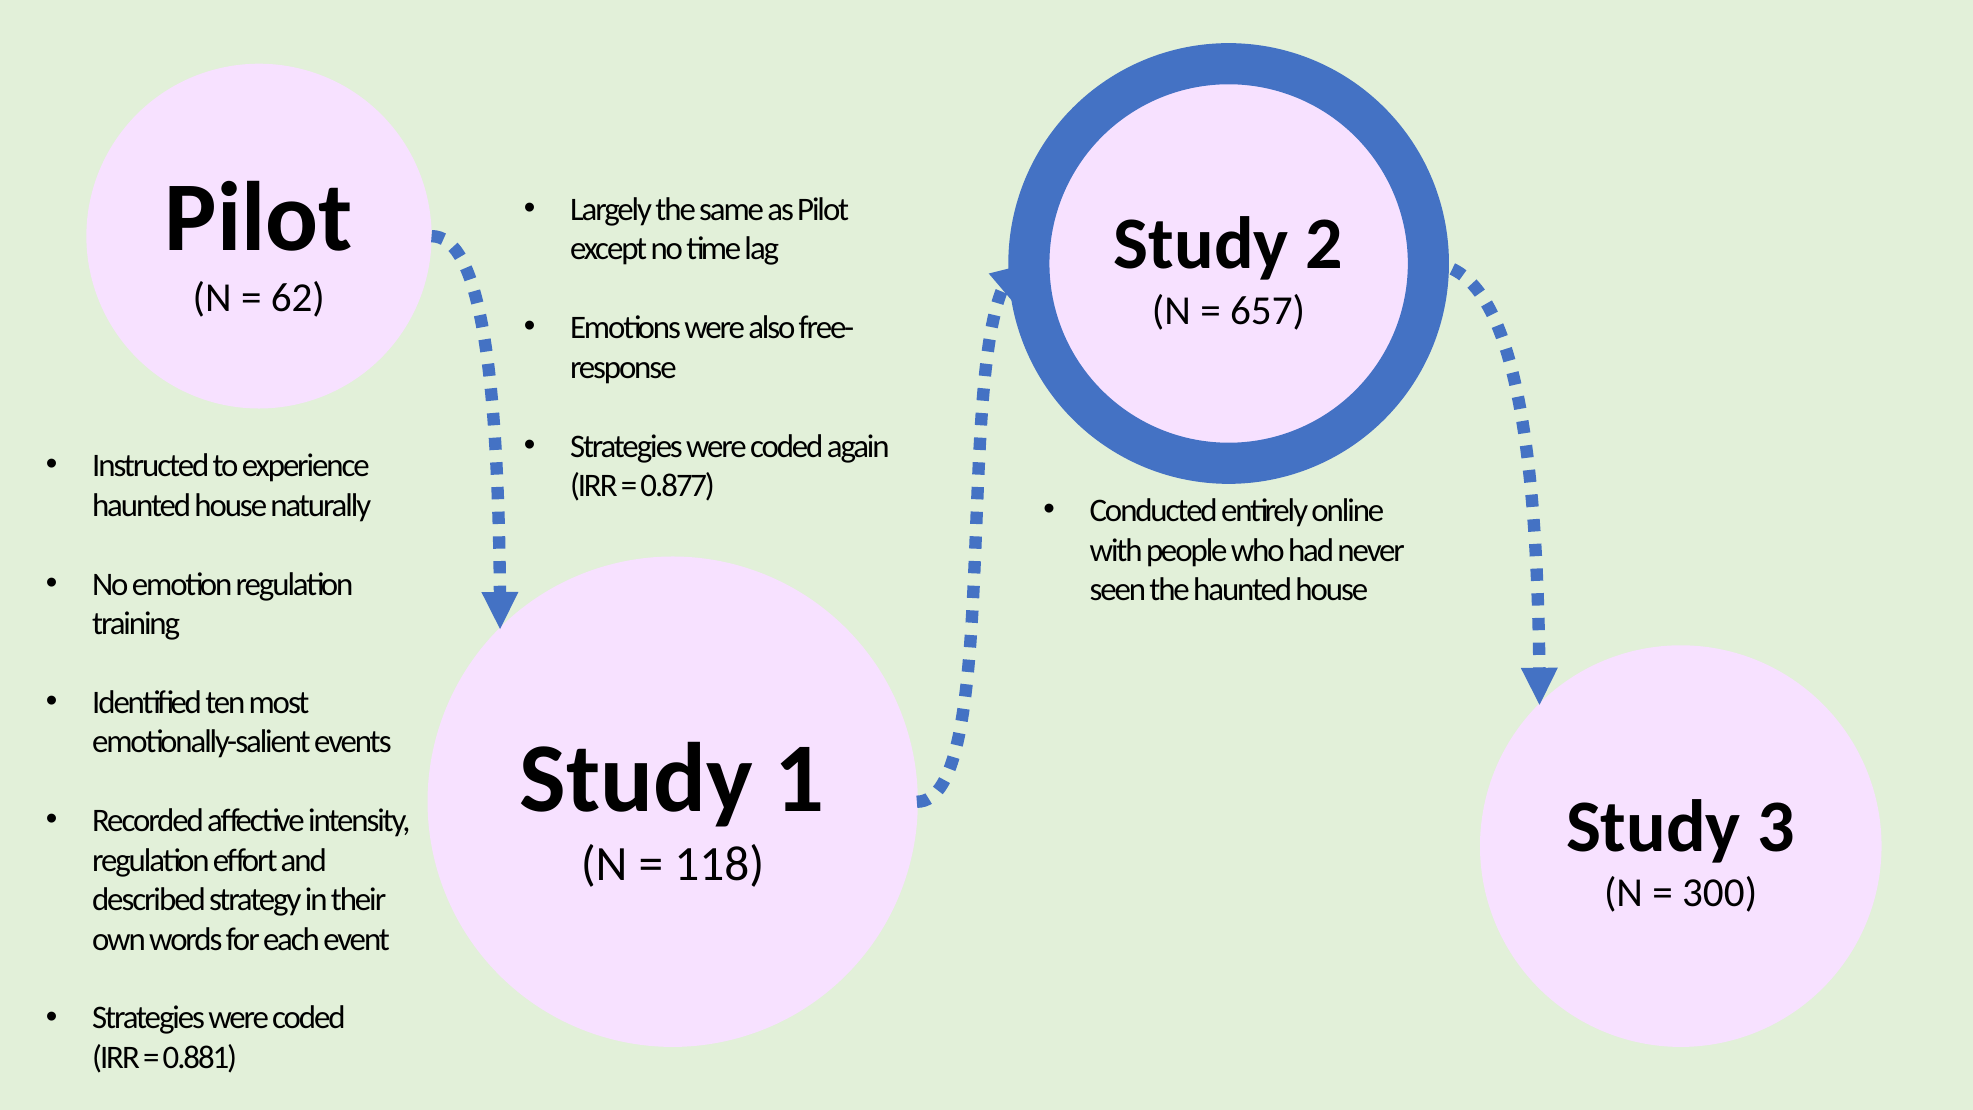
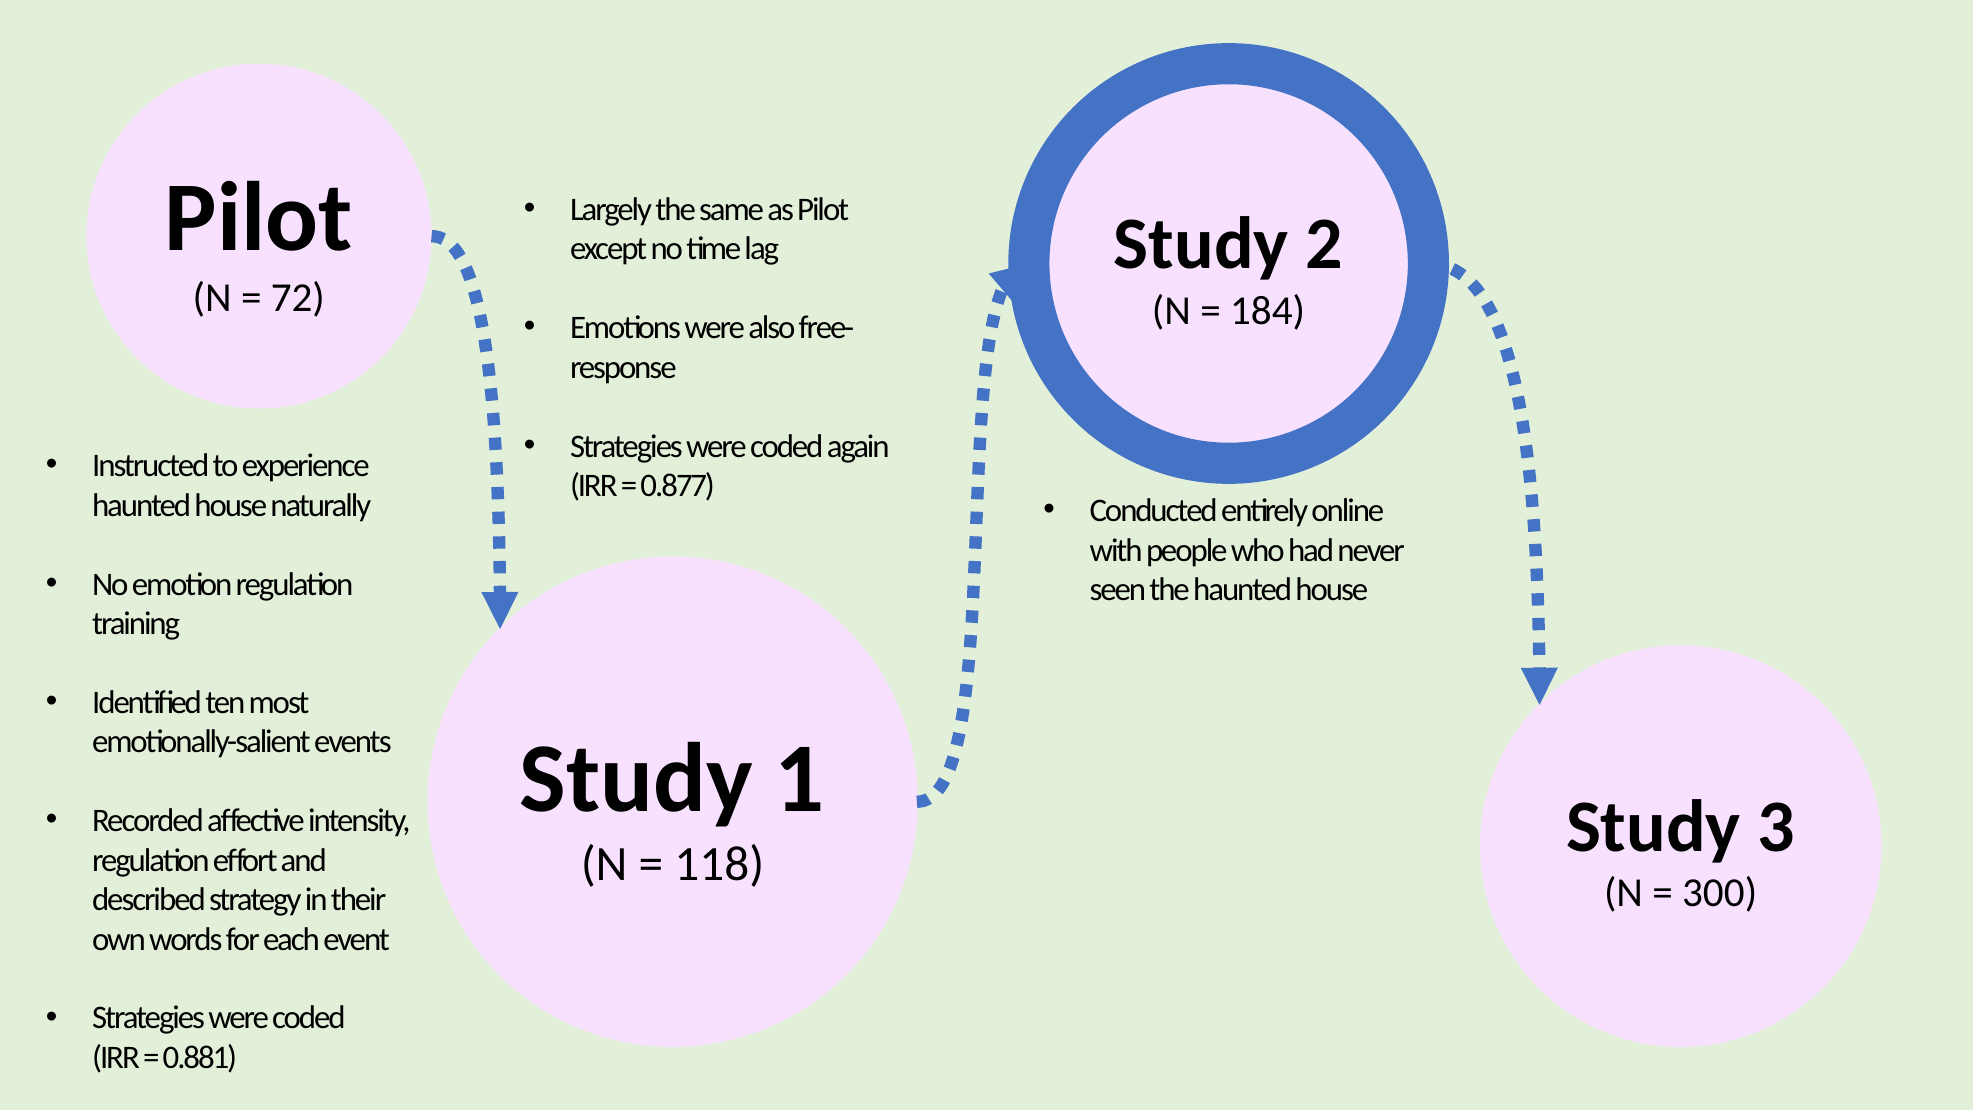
62: 62 -> 72
657: 657 -> 184
